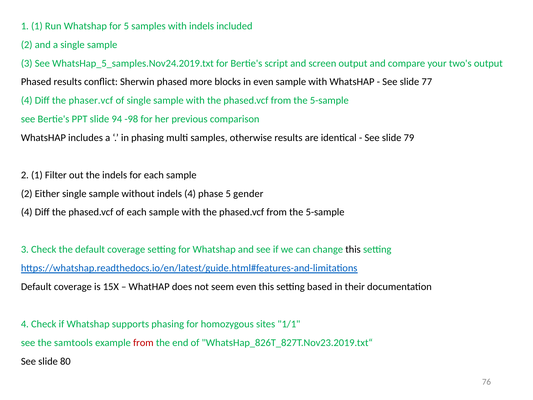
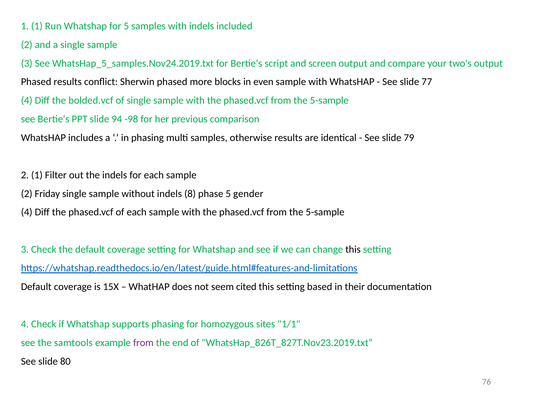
phaser.vcf: phaser.vcf -> bolded.vcf
Either: Either -> Friday
indels 4: 4 -> 8
seem even: even -> cited
from at (143, 342) colour: red -> purple
